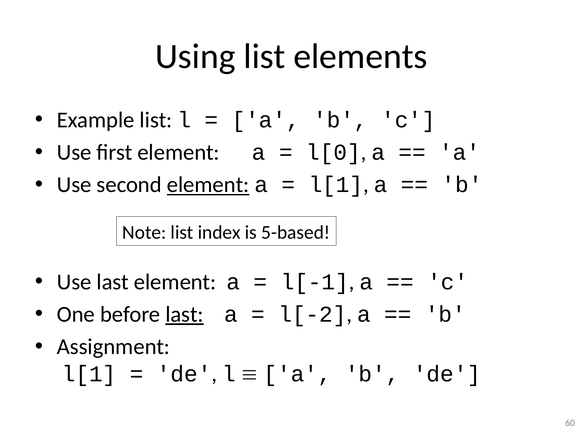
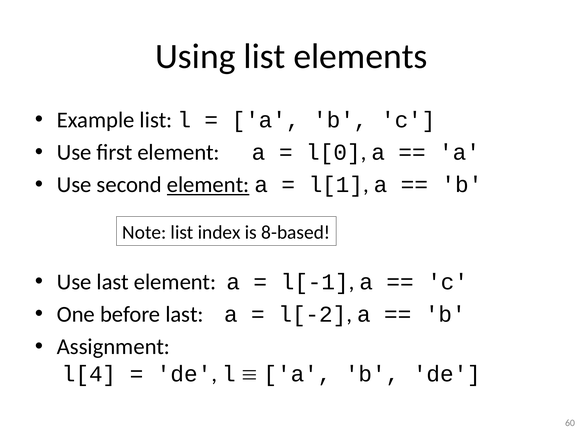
5-based: 5-based -> 8-based
last at (185, 315) underline: present -> none
l[1 at (89, 374): l[1 -> l[4
